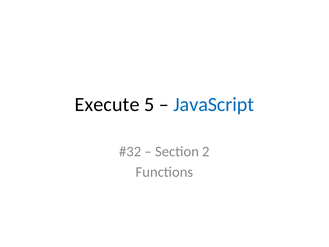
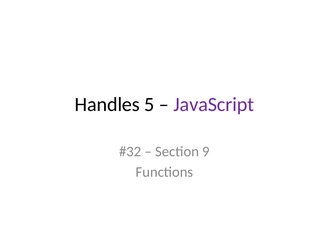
Execute: Execute -> Handles
JavaScript colour: blue -> purple
2: 2 -> 9
